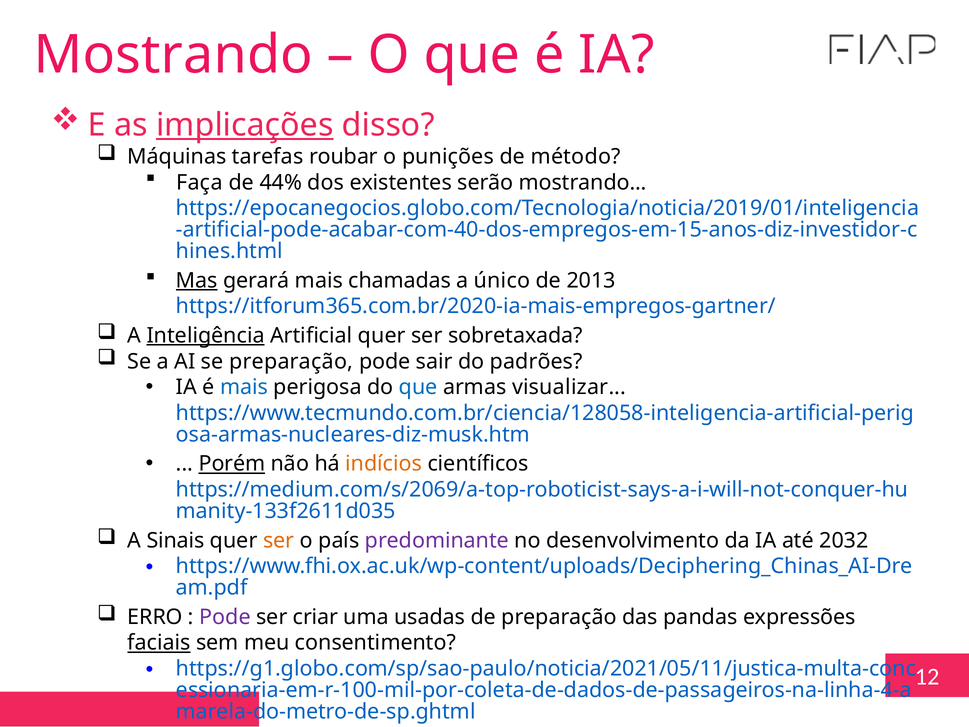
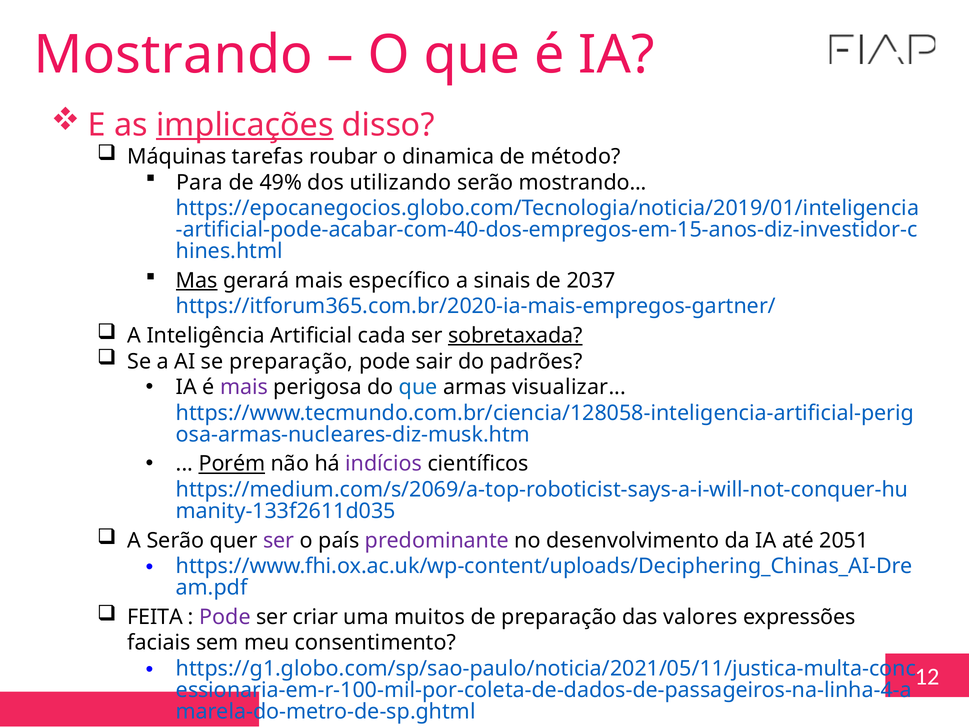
punições: punições -> dinamica
Faça: Faça -> Para
44%: 44% -> 49%
existentes: existentes -> utilizando
chamadas: chamadas -> específico
único: único -> sinais
2013: 2013 -> 2037
Inteligência underline: present -> none
Artificial quer: quer -> cada
sobretaxada underline: none -> present
mais at (244, 387) colour: blue -> purple
indícios colour: orange -> purple
A Sinais: Sinais -> Serão
ser at (279, 540) colour: orange -> purple
2032: 2032 -> 2051
ERRO: ERRO -> FEITA
usadas: usadas -> muitos
pandas: pandas -> valores
faciais underline: present -> none
